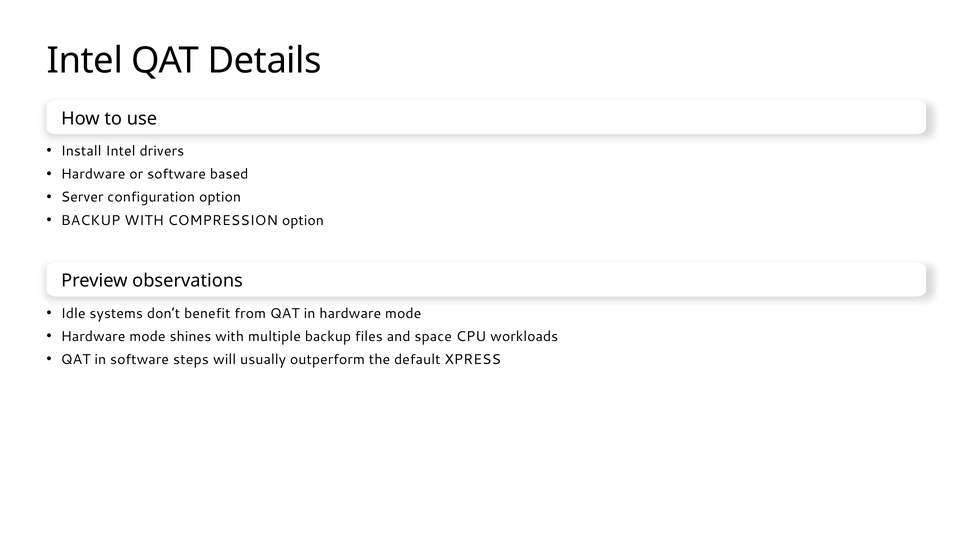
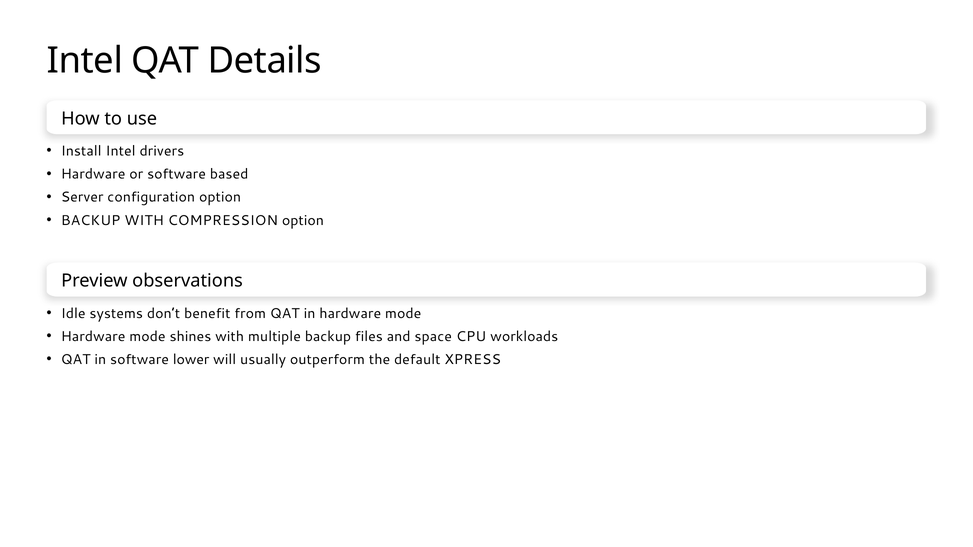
steps: steps -> lower
